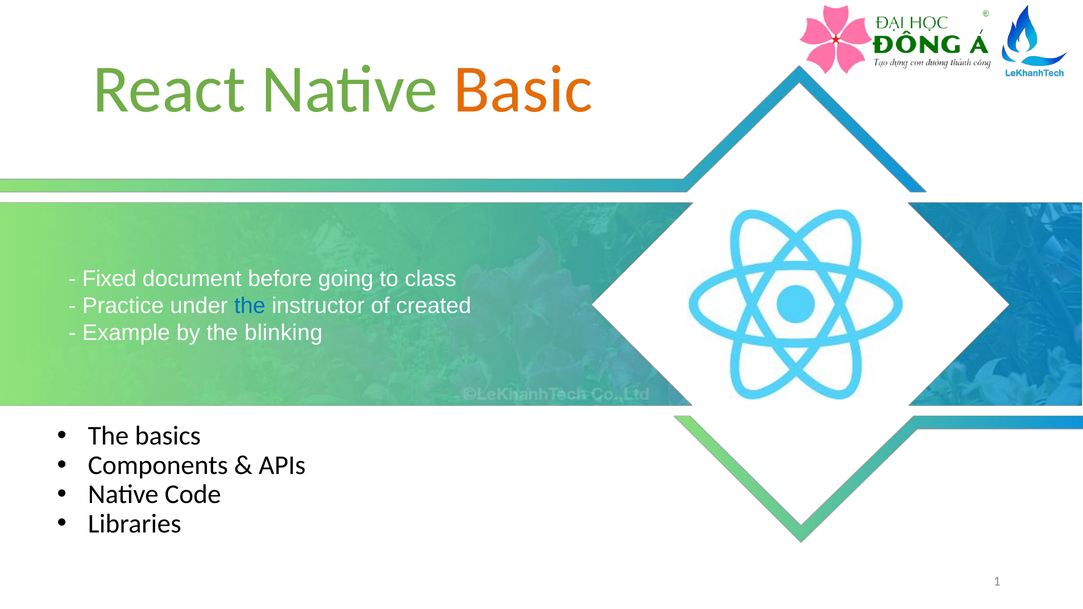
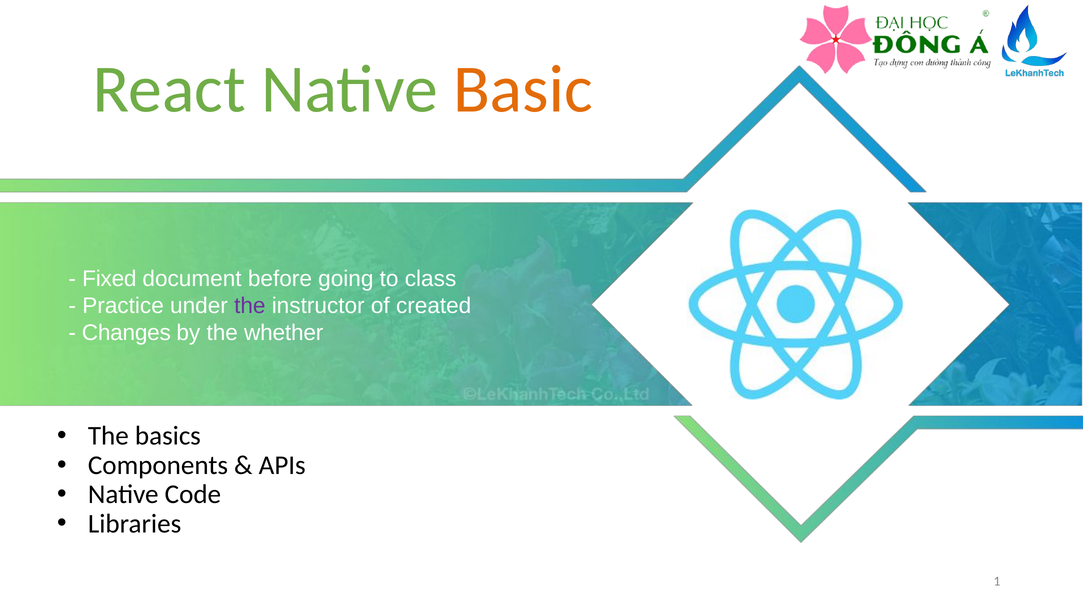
the at (250, 306) colour: blue -> purple
Example: Example -> Changes
blinking: blinking -> whether
